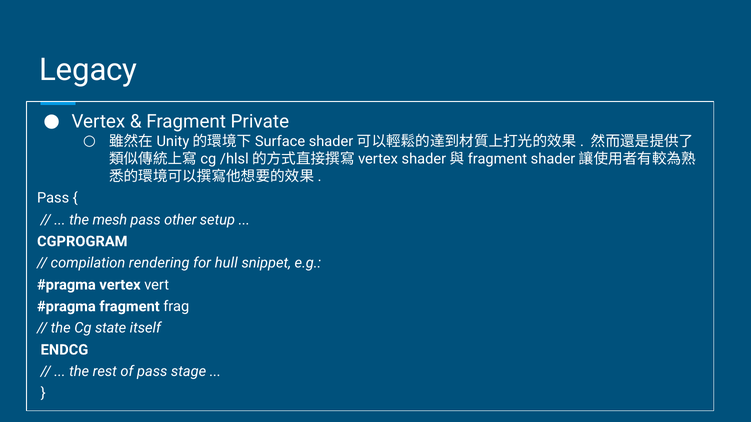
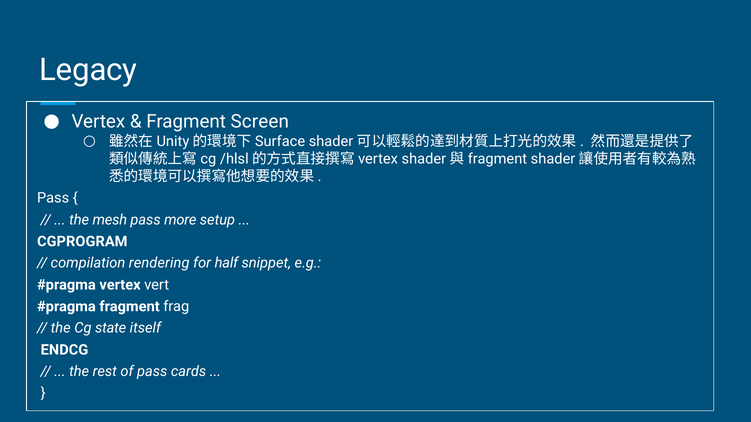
Private: Private -> Screen
other: other -> more
hull: hull -> half
stage: stage -> cards
